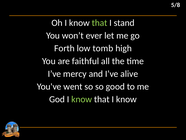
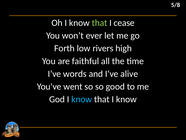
stand: stand -> cease
tomb: tomb -> rivers
mercy: mercy -> words
know at (82, 99) colour: light green -> light blue
